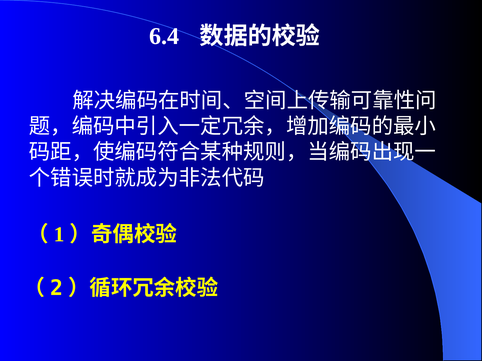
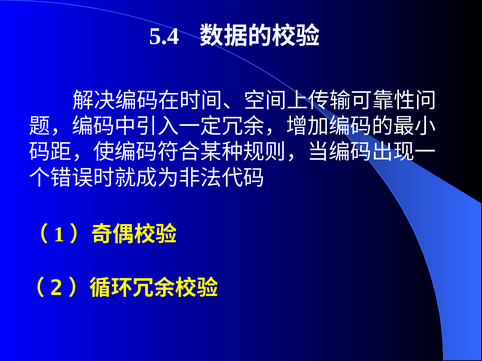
6.4: 6.4 -> 5.4
